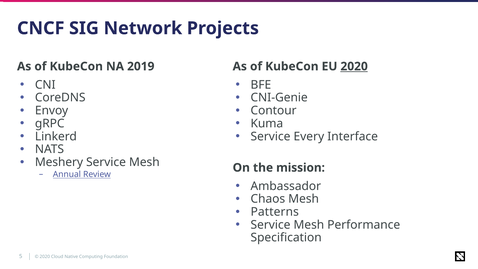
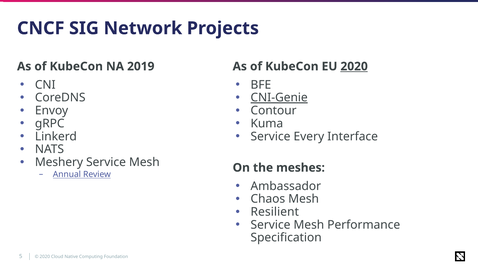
CNI-Genie underline: none -> present
mission: mission -> meshes
Patterns: Patterns -> Resilient
